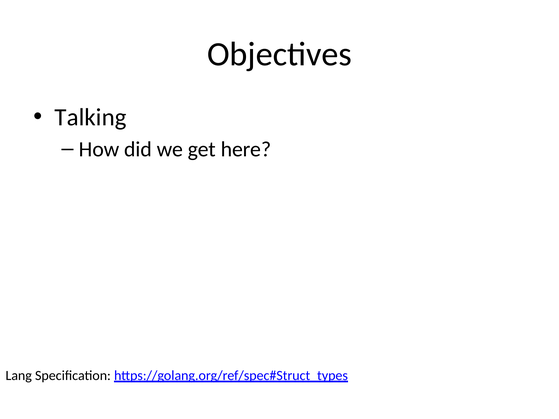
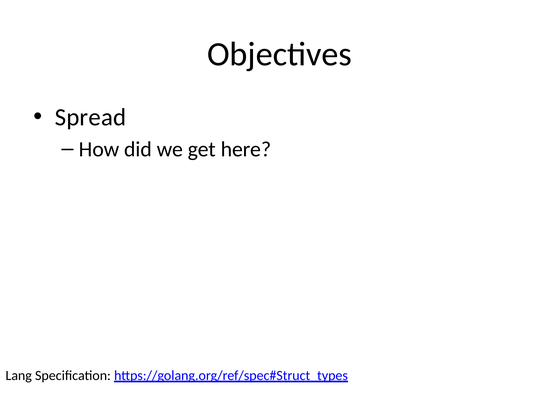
Talking: Talking -> Spread
